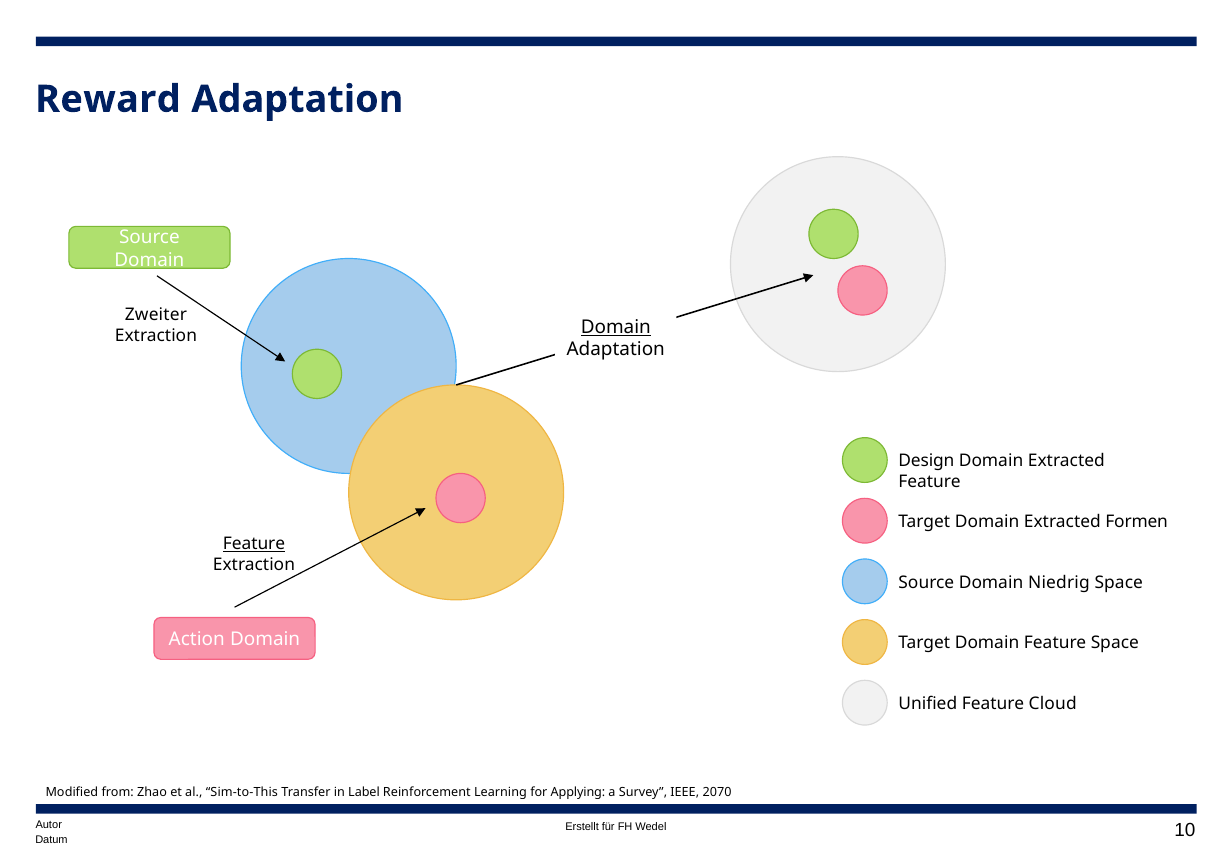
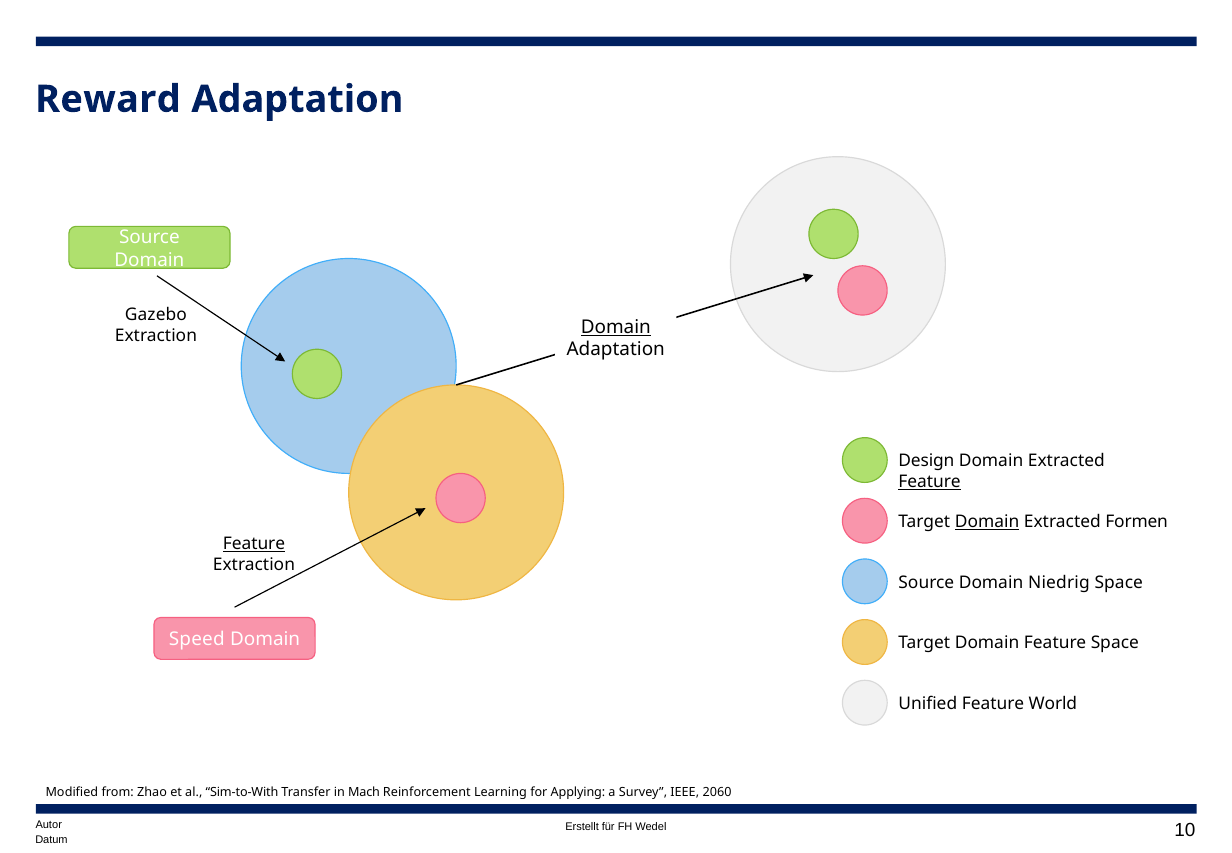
Zweiter: Zweiter -> Gazebo
Feature at (930, 482) underline: none -> present
Domain at (987, 522) underline: none -> present
Action: Action -> Speed
Cloud: Cloud -> World
Sim-to-This: Sim-to-This -> Sim-to-With
Label: Label -> Mach
2070: 2070 -> 2060
